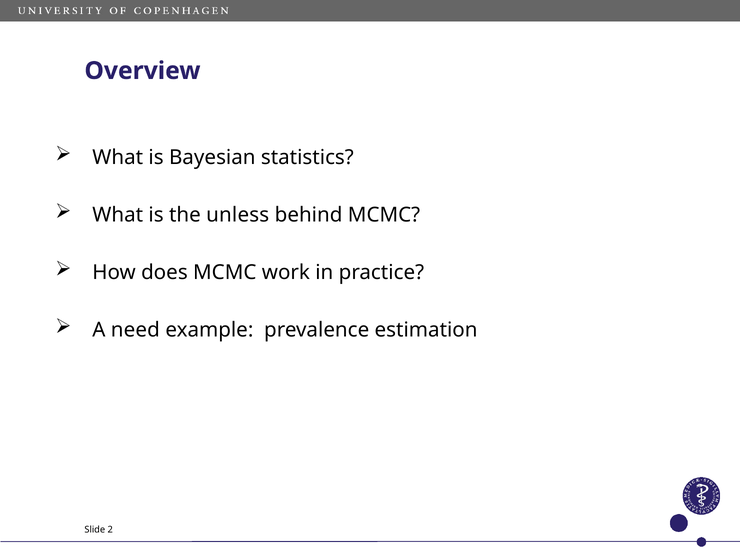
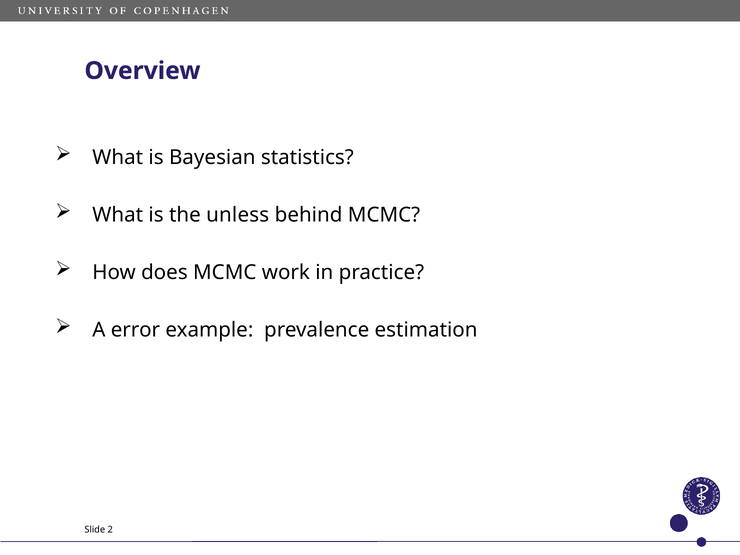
need: need -> error
